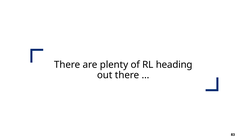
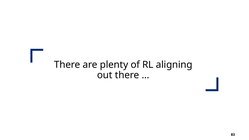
heading: heading -> aligning
